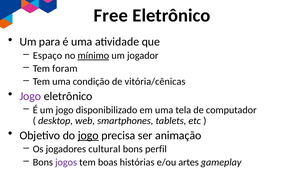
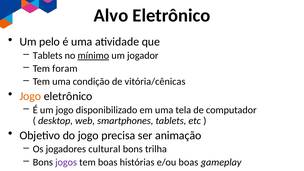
Free: Free -> Alvo
para: para -> pelo
Espaço at (48, 56): Espaço -> Tablets
Jogo at (30, 96) colour: purple -> orange
jogo at (88, 135) underline: present -> none
perfil: perfil -> trilha
e/ou artes: artes -> boas
